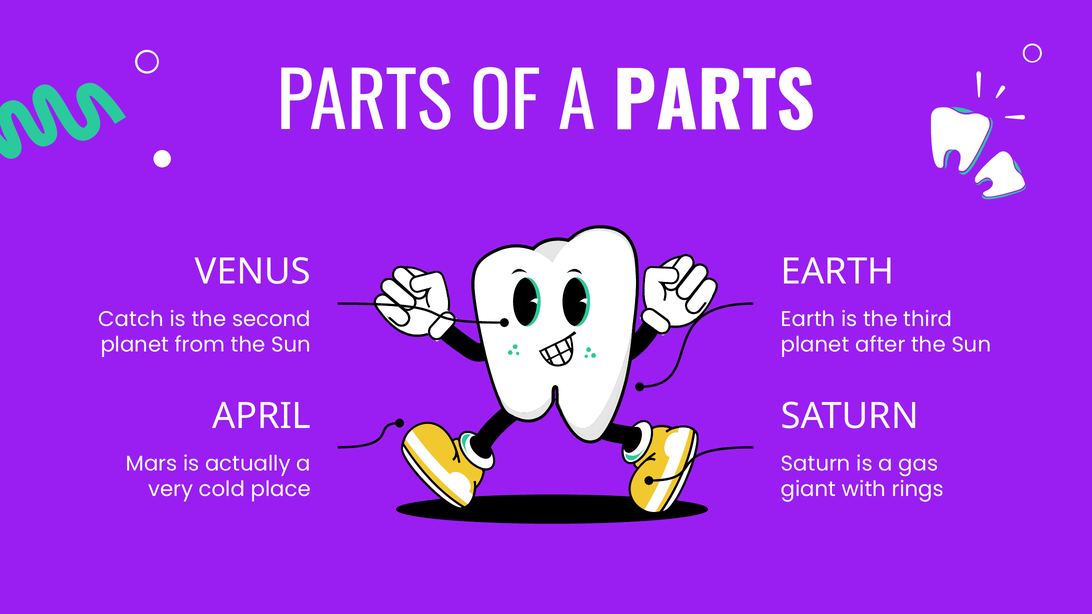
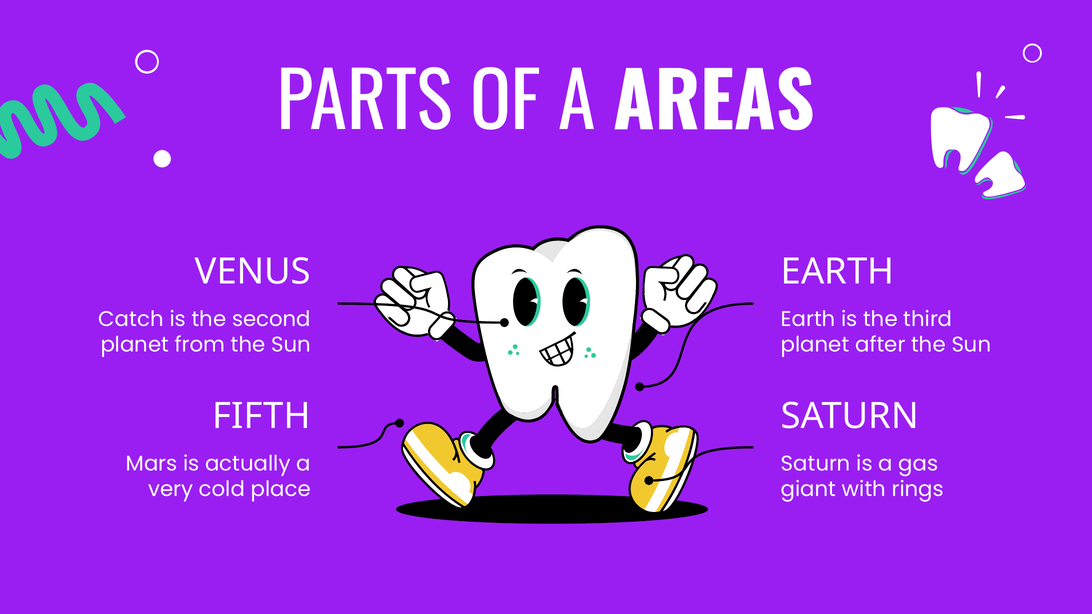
A PARTS: PARTS -> AREAS
APRIL: APRIL -> FIFTH
